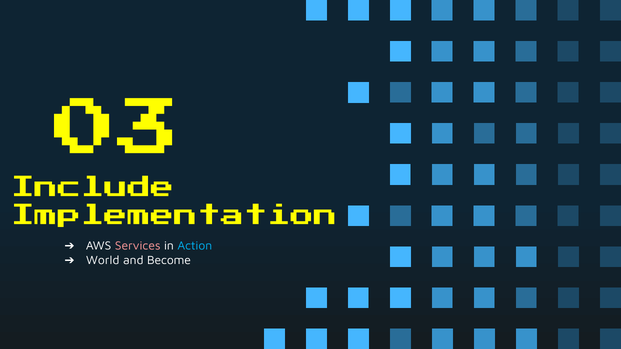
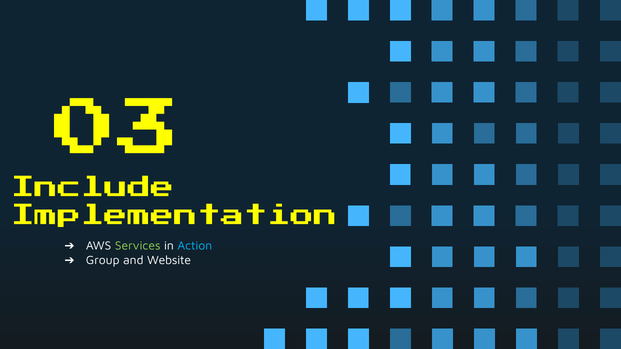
Services colour: pink -> light green
World: World -> Group
Become: Become -> Website
